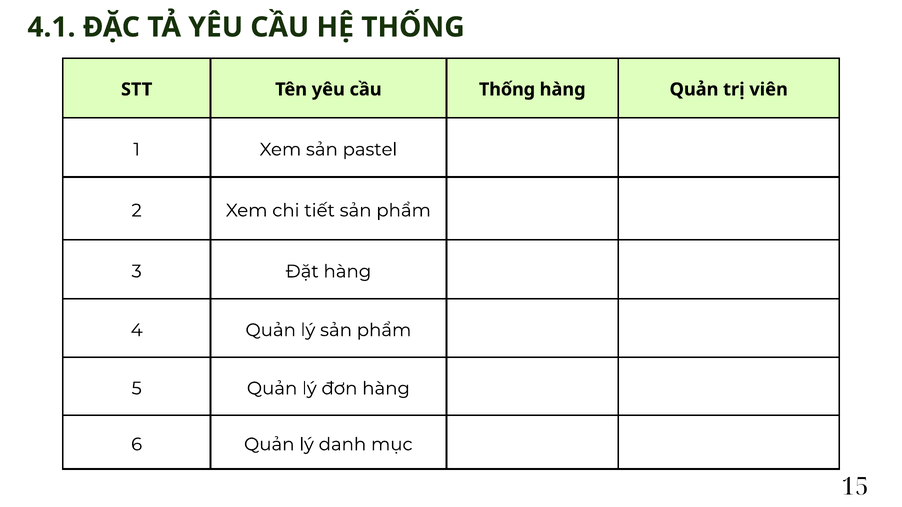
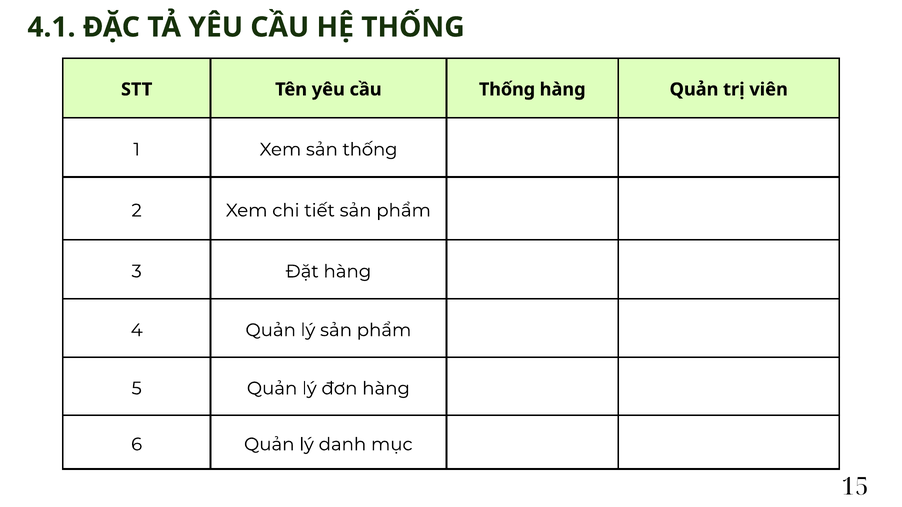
sản pastel: pastel -> thống
